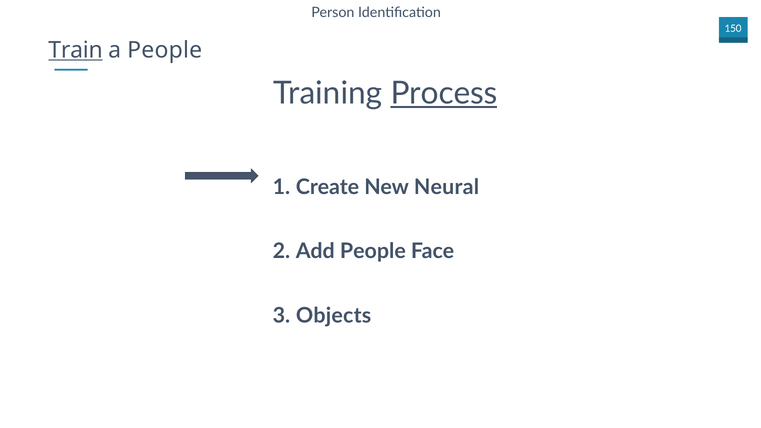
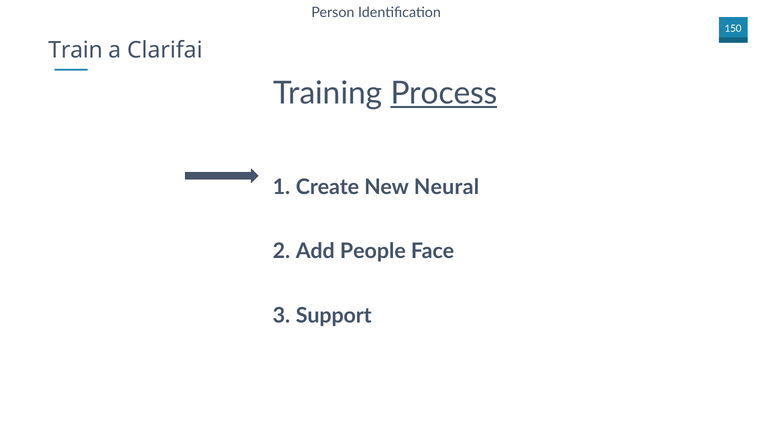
Train underline: present -> none
a People: People -> Clarifai
Objects: Objects -> Support
